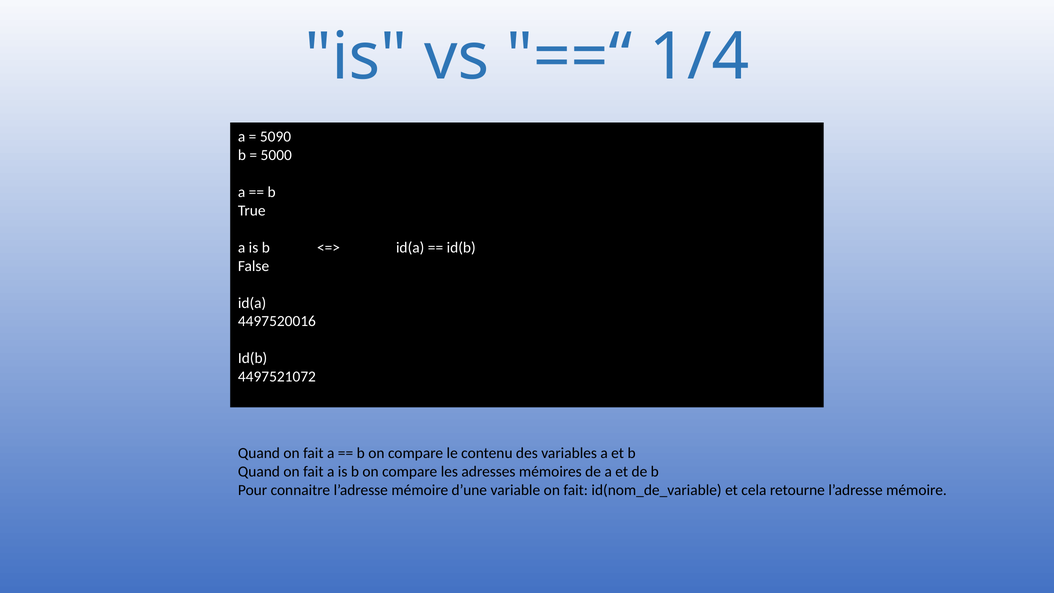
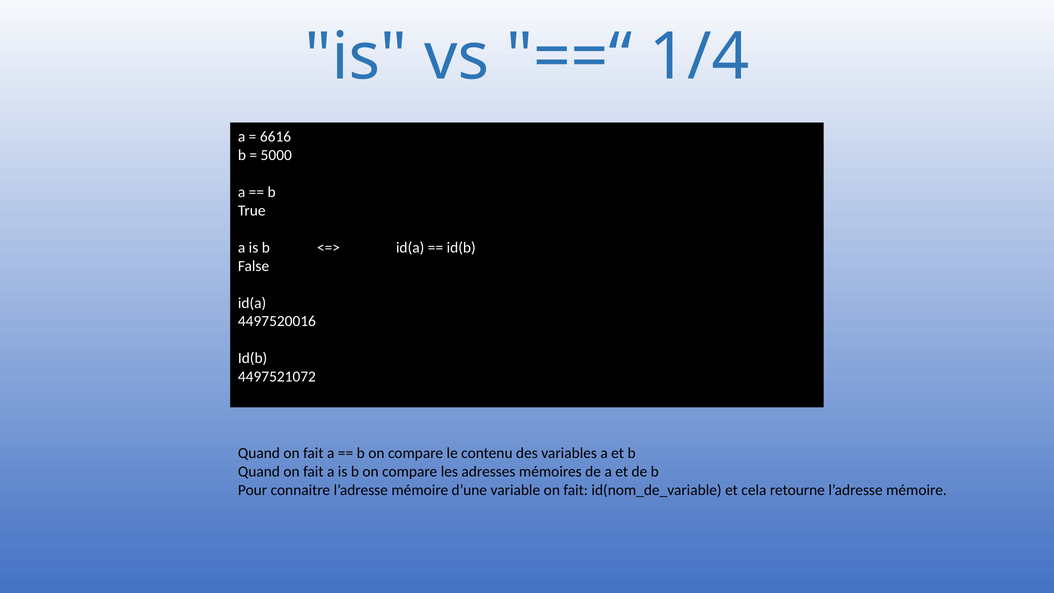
5090: 5090 -> 6616
